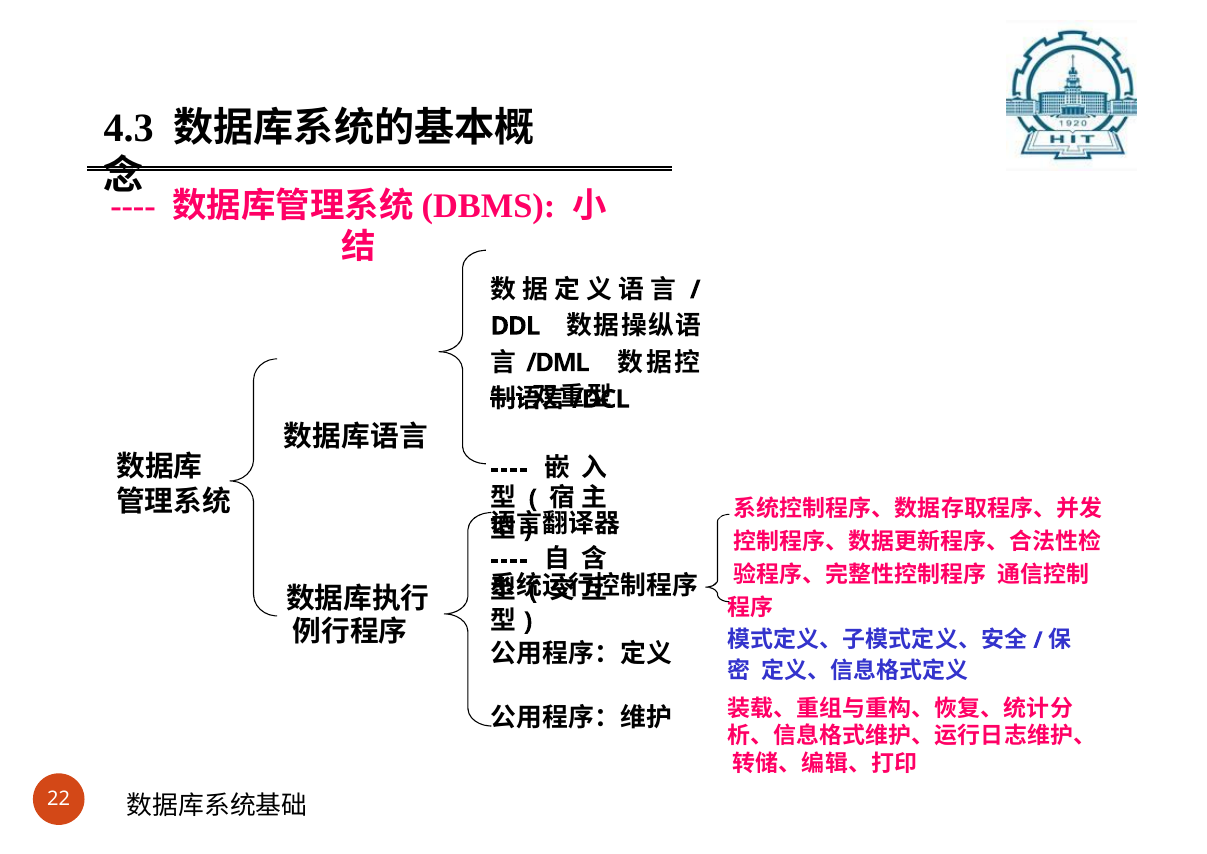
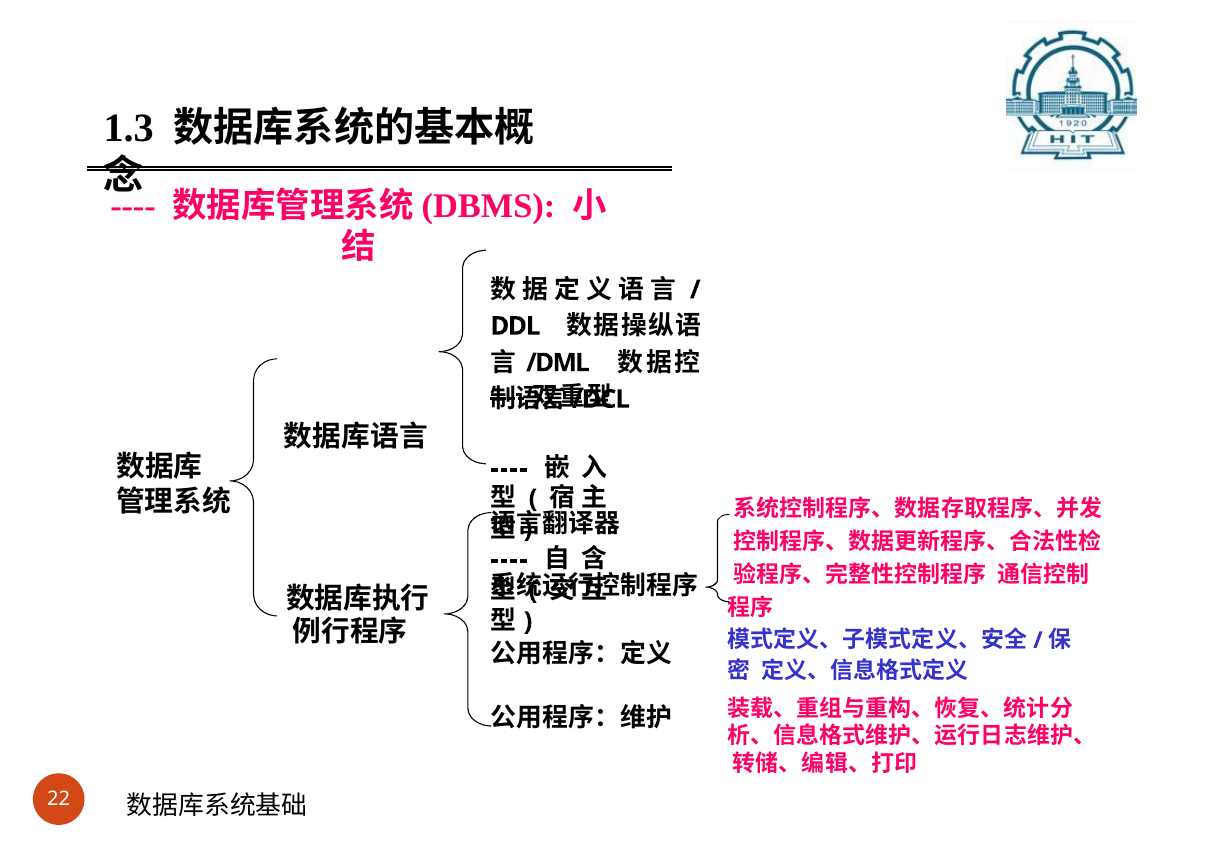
4.3: 4.3 -> 1.3
